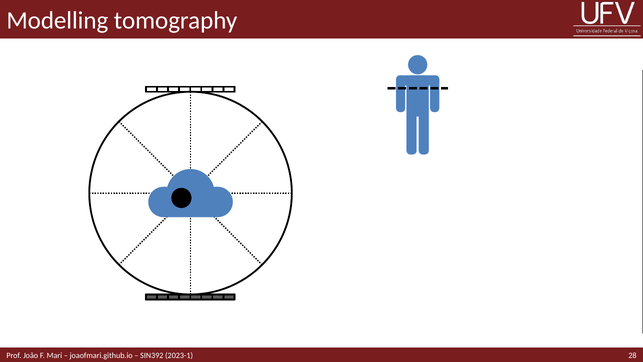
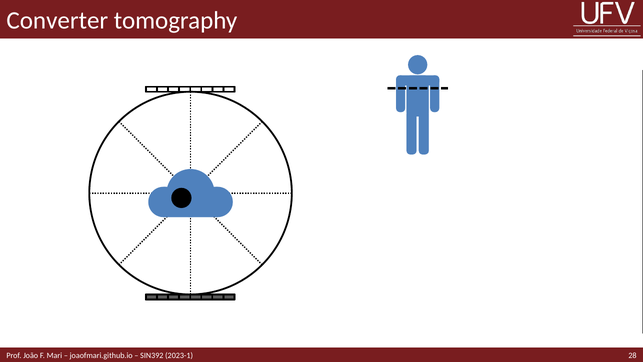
Modelling: Modelling -> Converter
